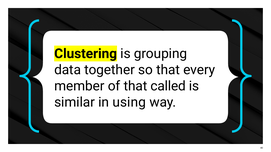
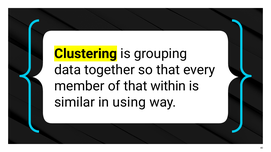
called: called -> within
